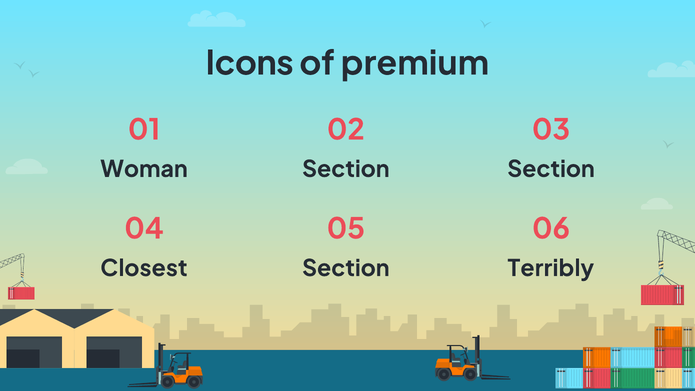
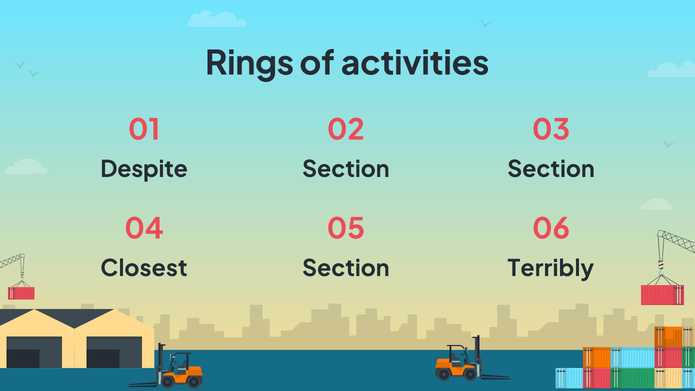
Icons: Icons -> Rings
premium: premium -> activities
Woman: Woman -> Despite
